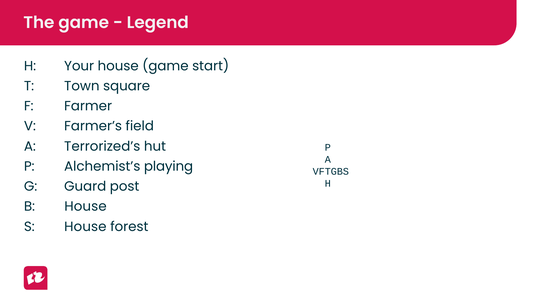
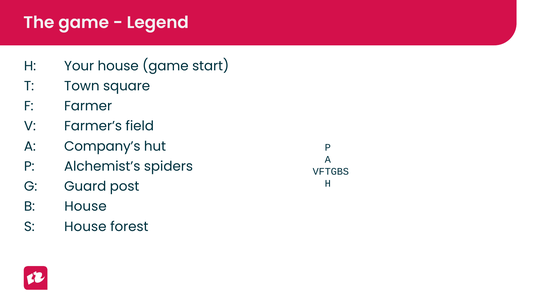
Terrorized’s: Terrorized’s -> Company’s
playing: playing -> spiders
